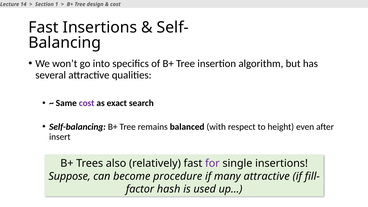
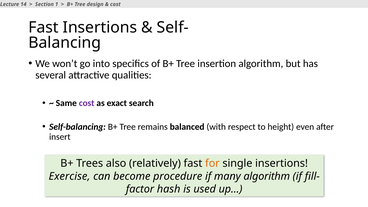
for colour: purple -> orange
Suppose: Suppose -> Exercise
many attractive: attractive -> algorithm
